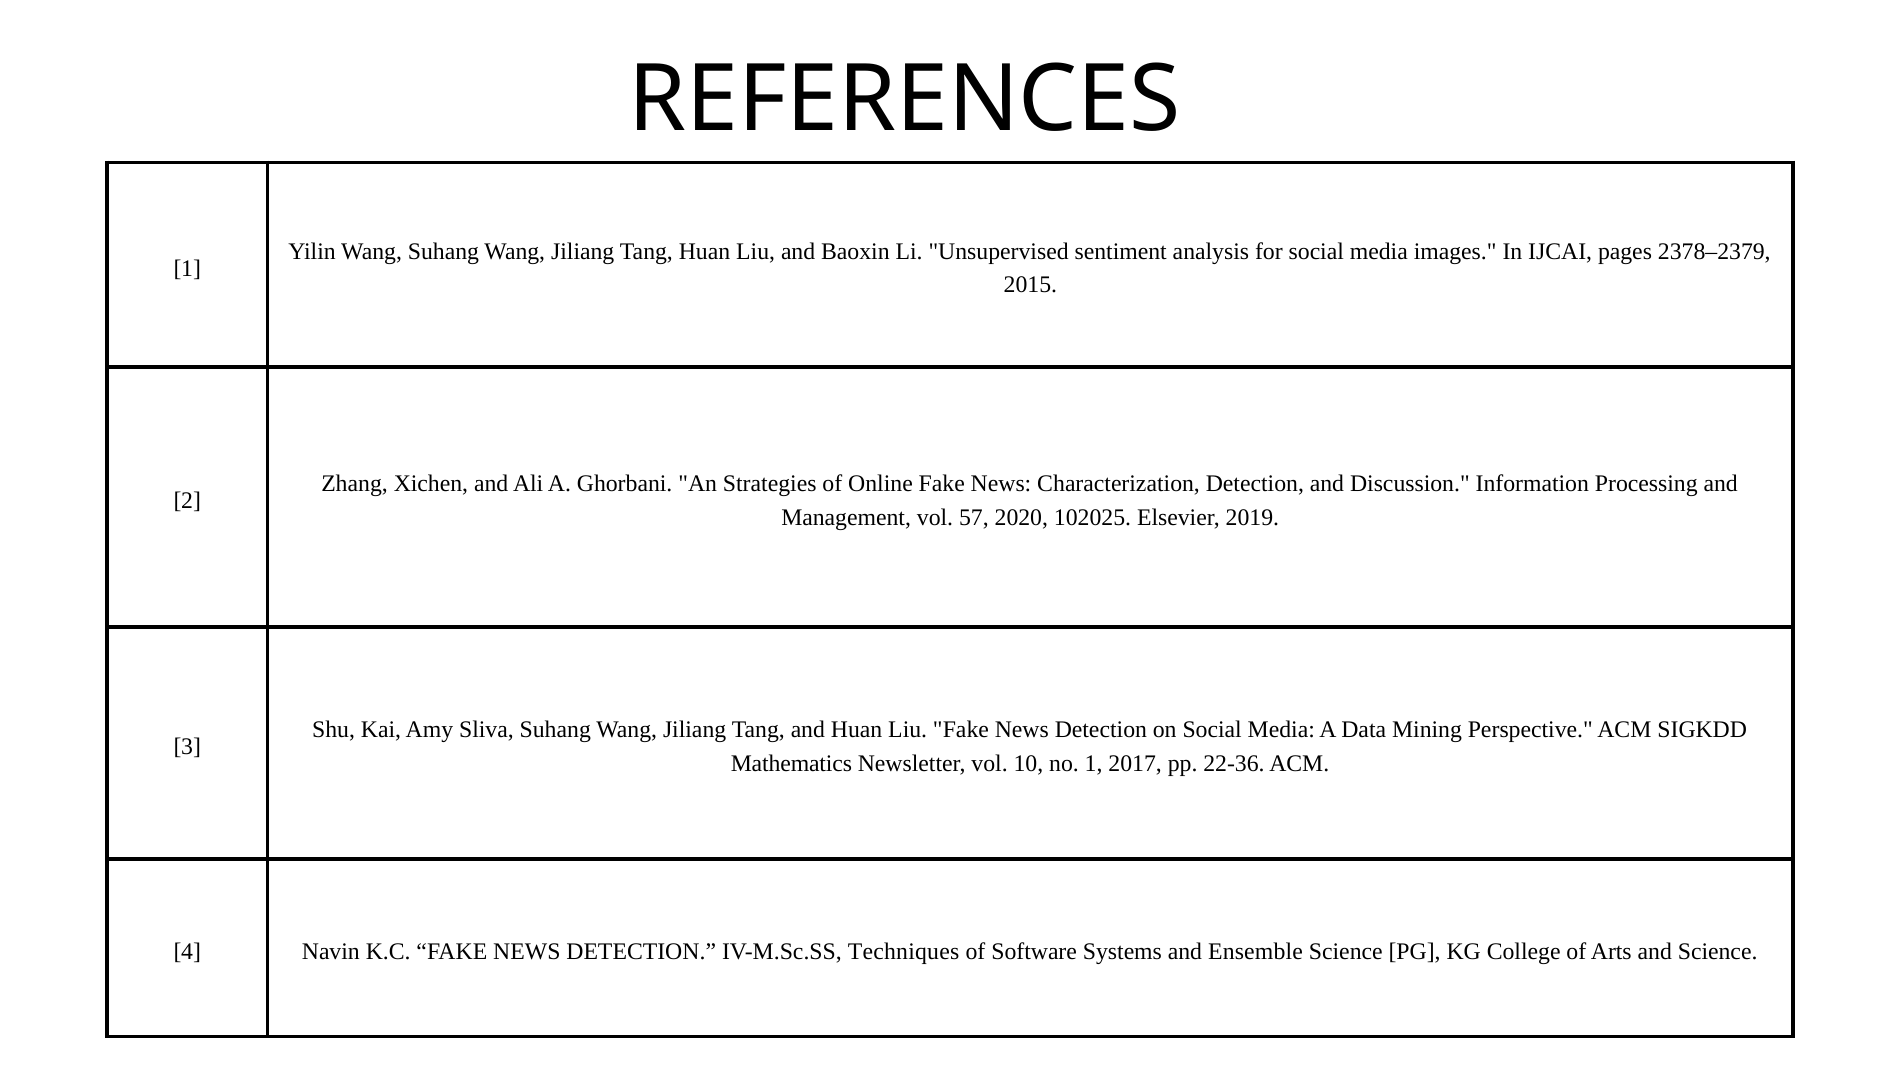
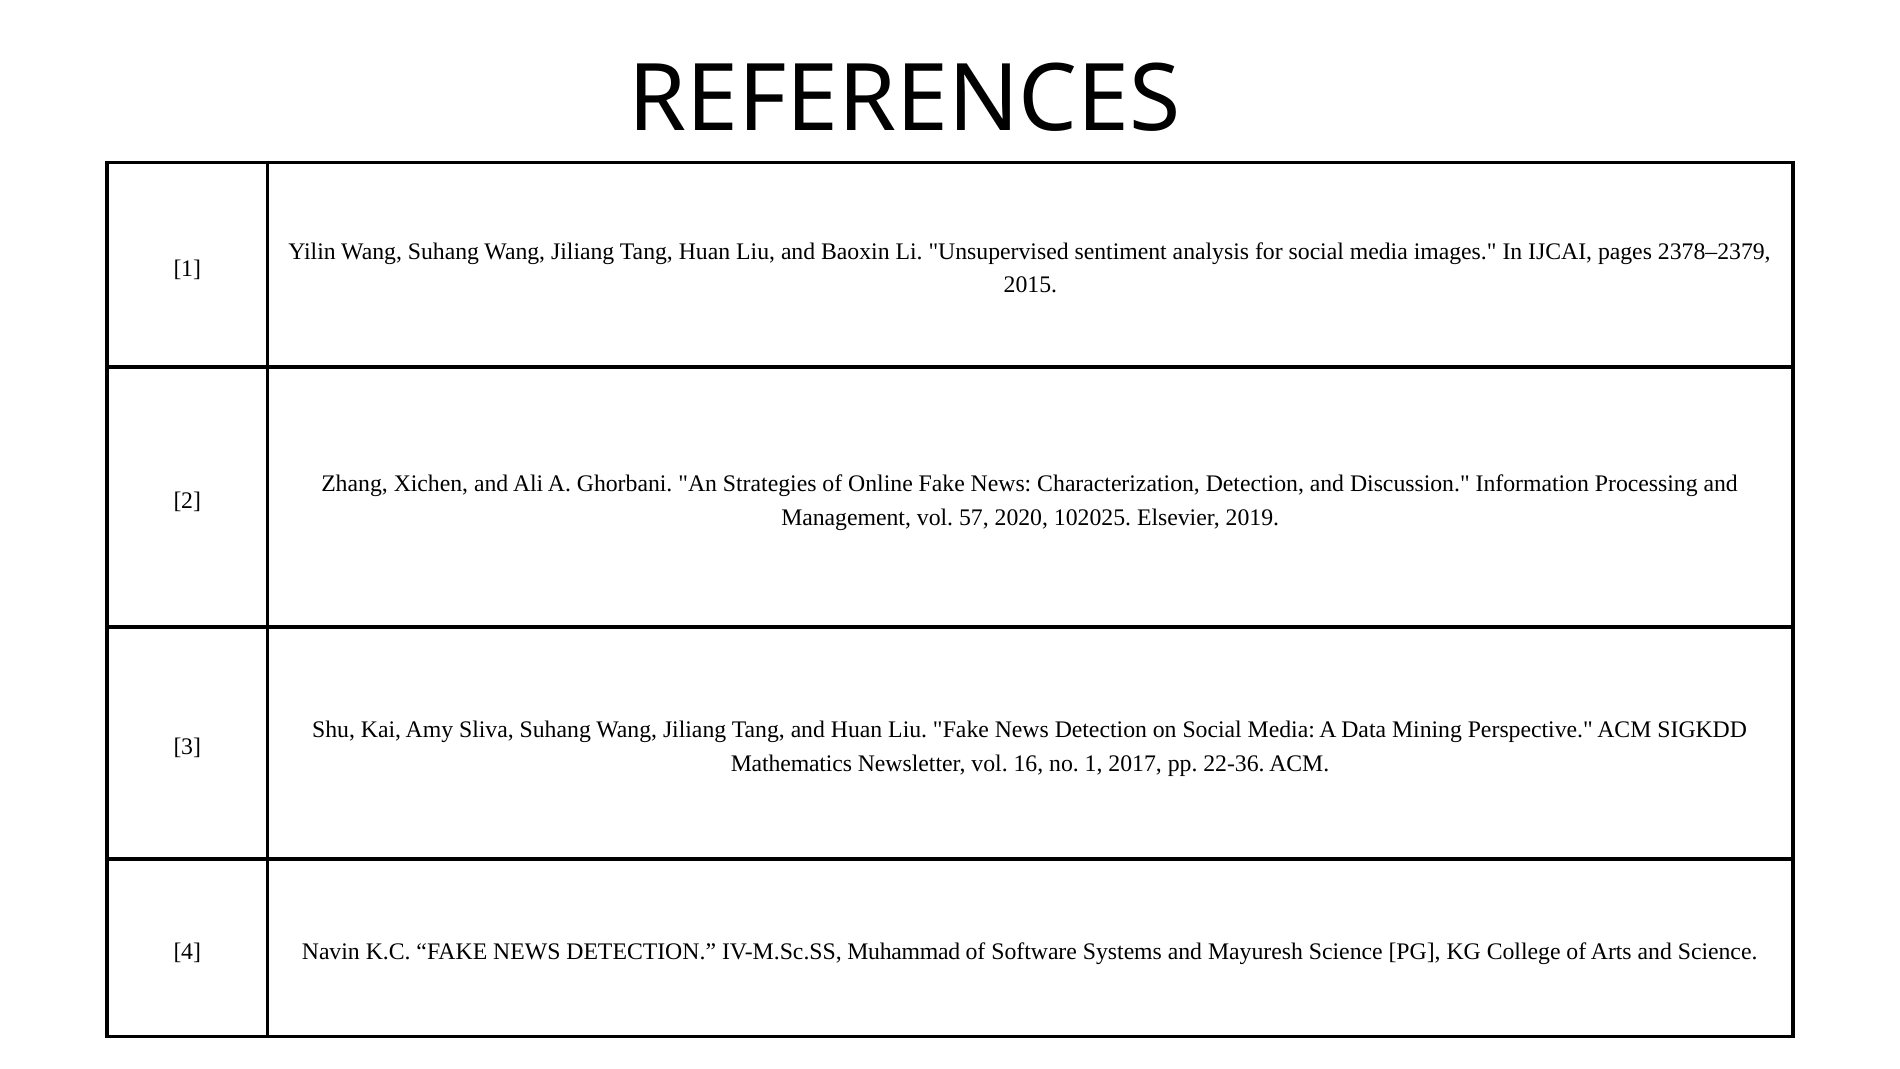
10: 10 -> 16
Techniques: Techniques -> Muhammad
Ensemble: Ensemble -> Mayuresh
